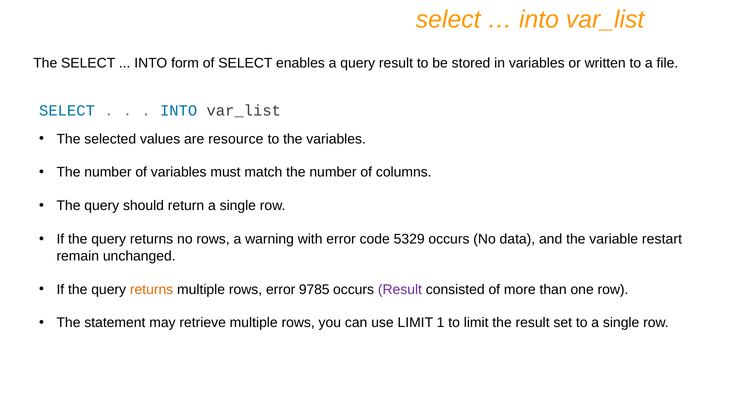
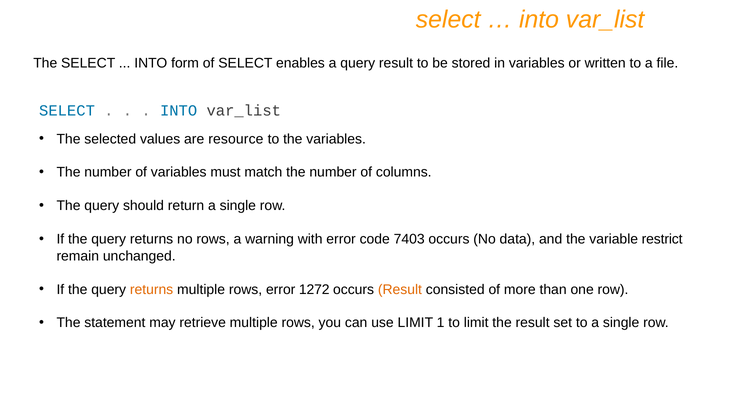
5329: 5329 -> 7403
restart: restart -> restrict
9785: 9785 -> 1272
Result at (400, 289) colour: purple -> orange
